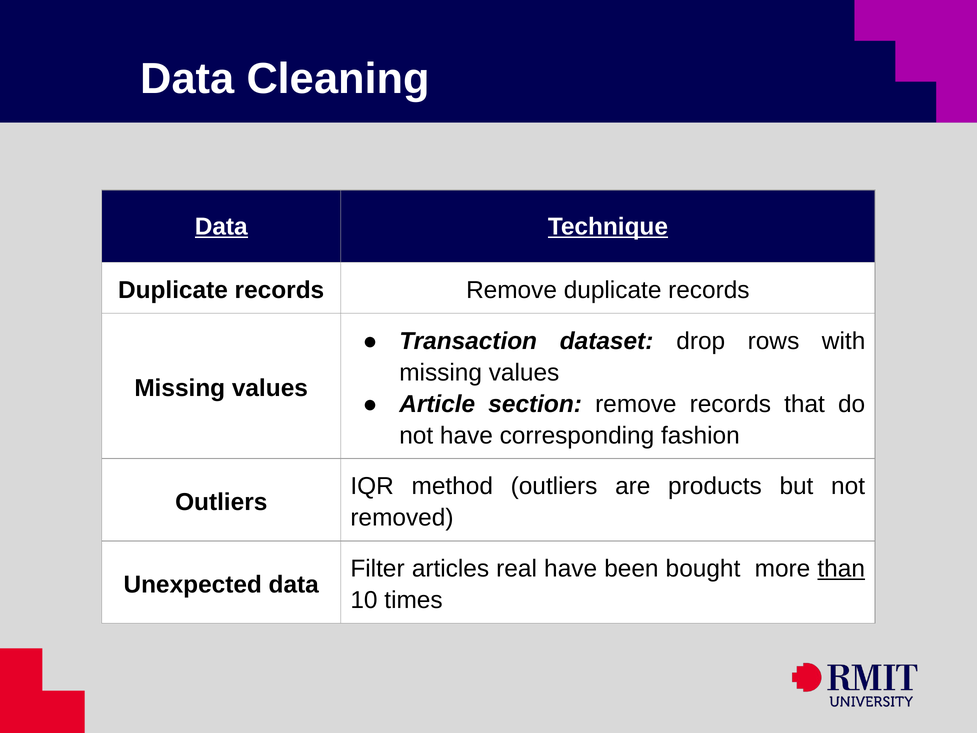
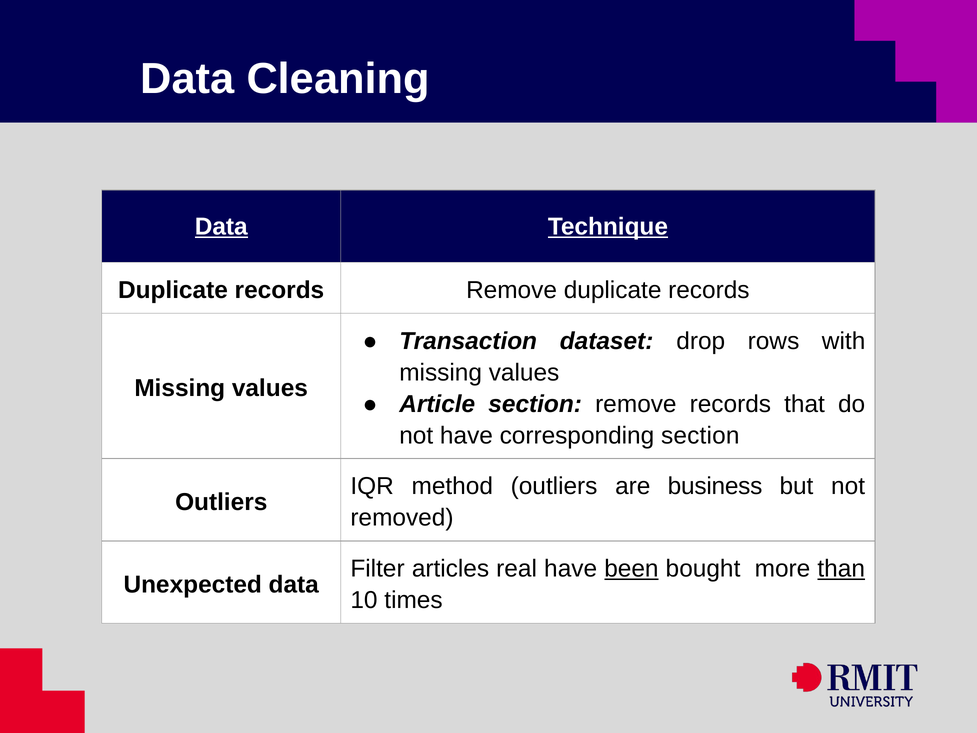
corresponding fashion: fashion -> section
products: products -> business
been underline: none -> present
